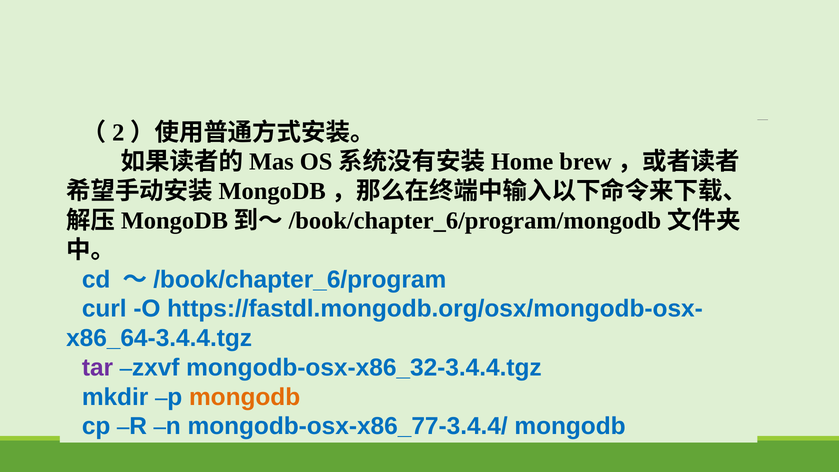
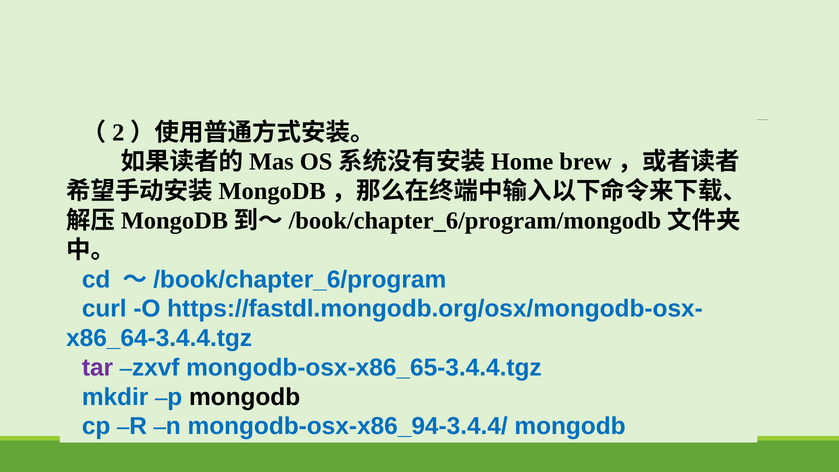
mongodb-osx-x86_32-3.4.4.tgz: mongodb-osx-x86_32-3.4.4.tgz -> mongodb-osx-x86_65-3.4.4.tgz
mongodb at (245, 397) colour: orange -> black
mongodb-osx-x86_77-3.4.4/: mongodb-osx-x86_77-3.4.4/ -> mongodb-osx-x86_94-3.4.4/
